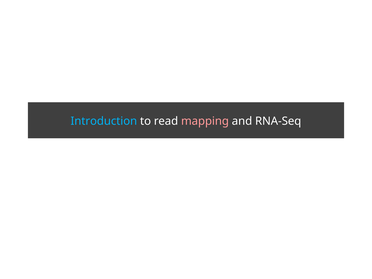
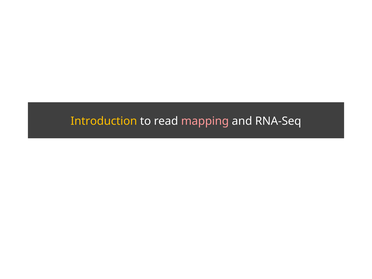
Introduction colour: light blue -> yellow
